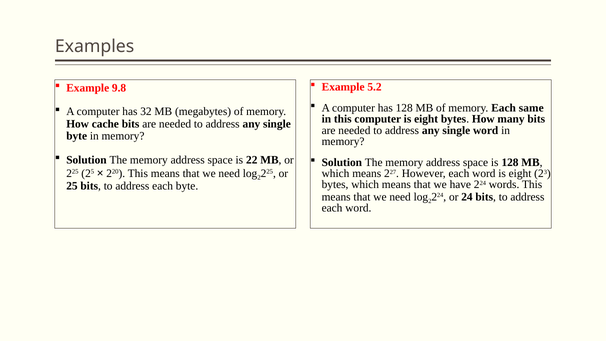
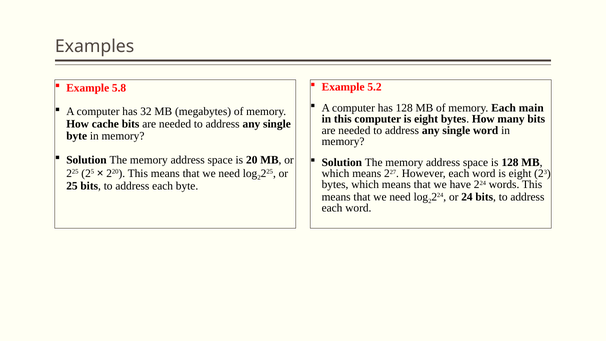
9.8: 9.8 -> 5.8
same: same -> main
22: 22 -> 20
